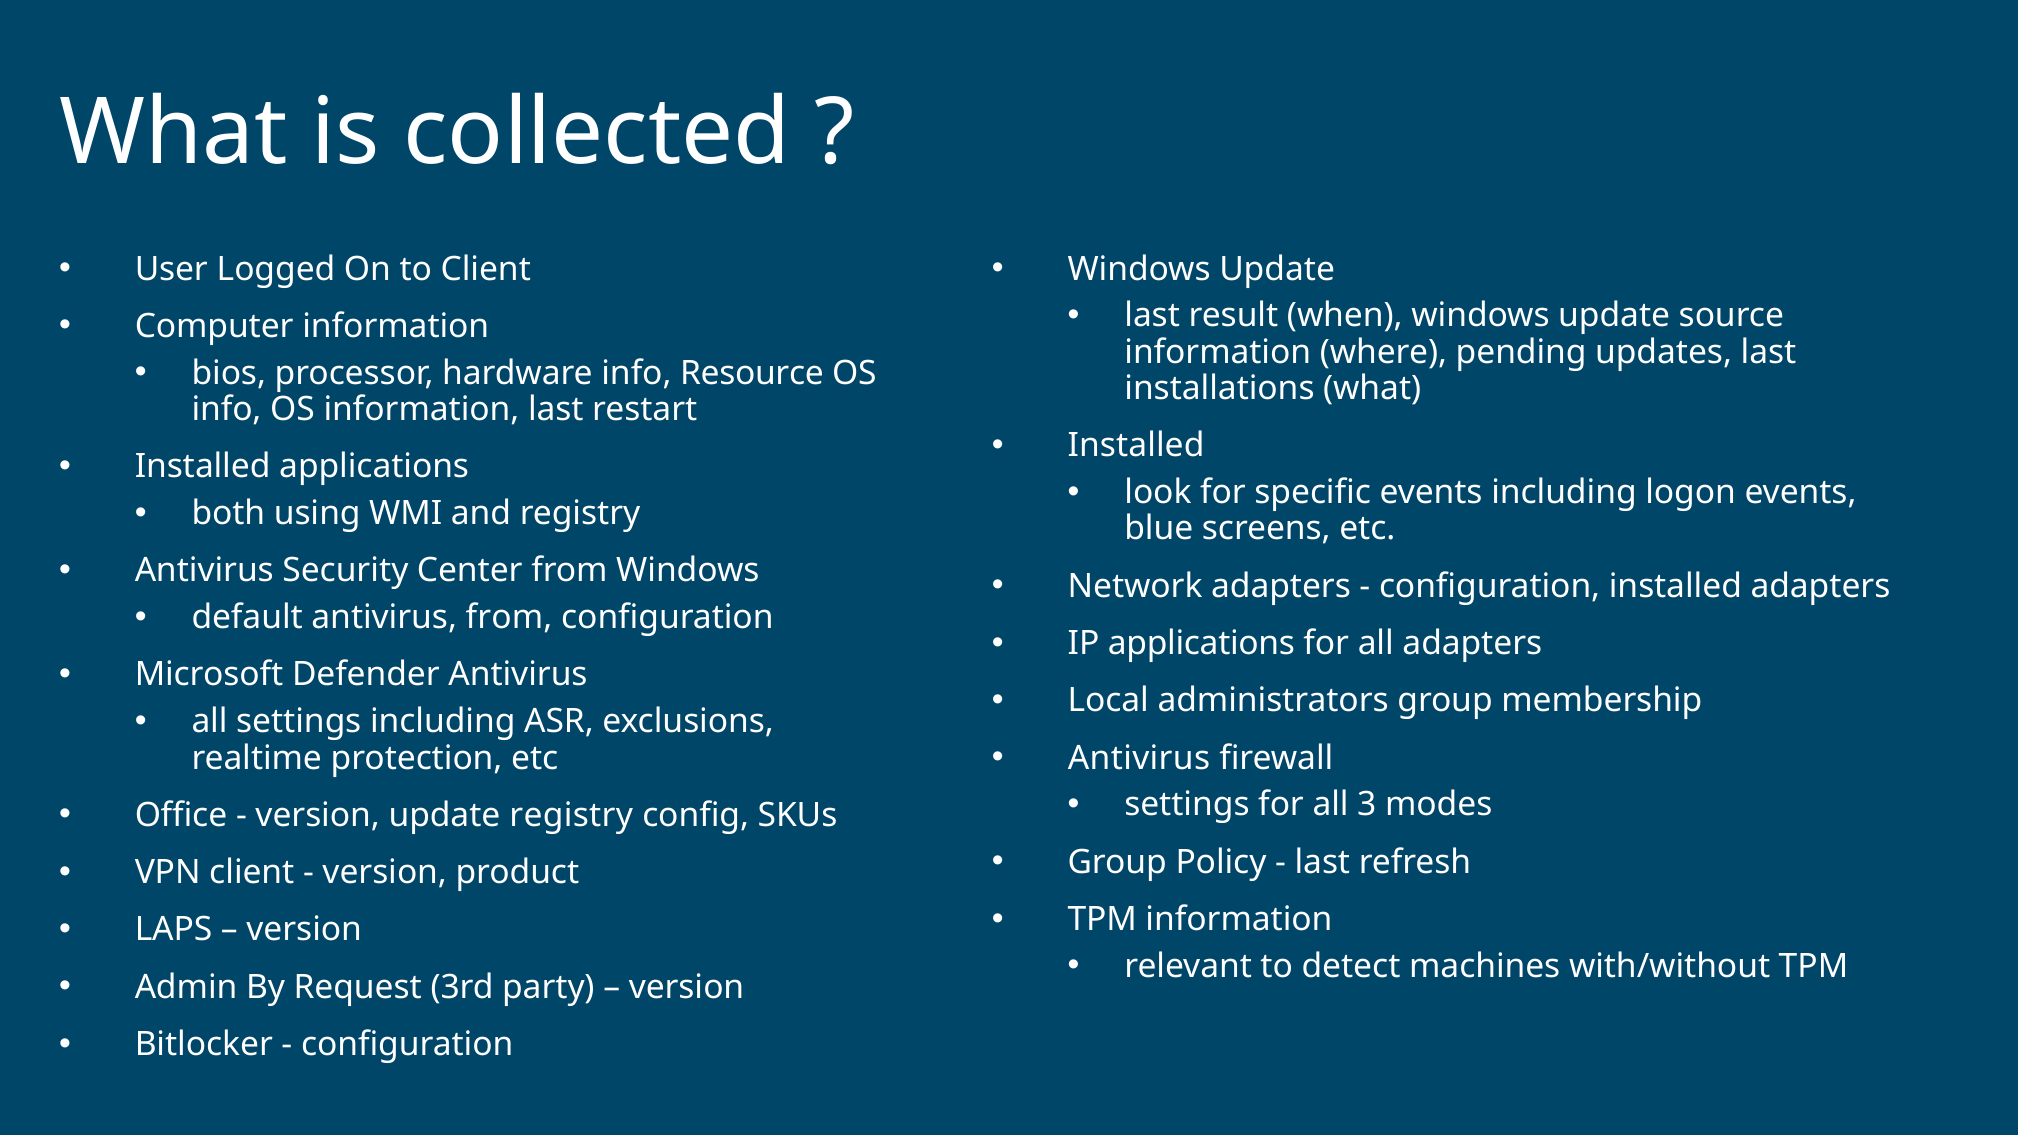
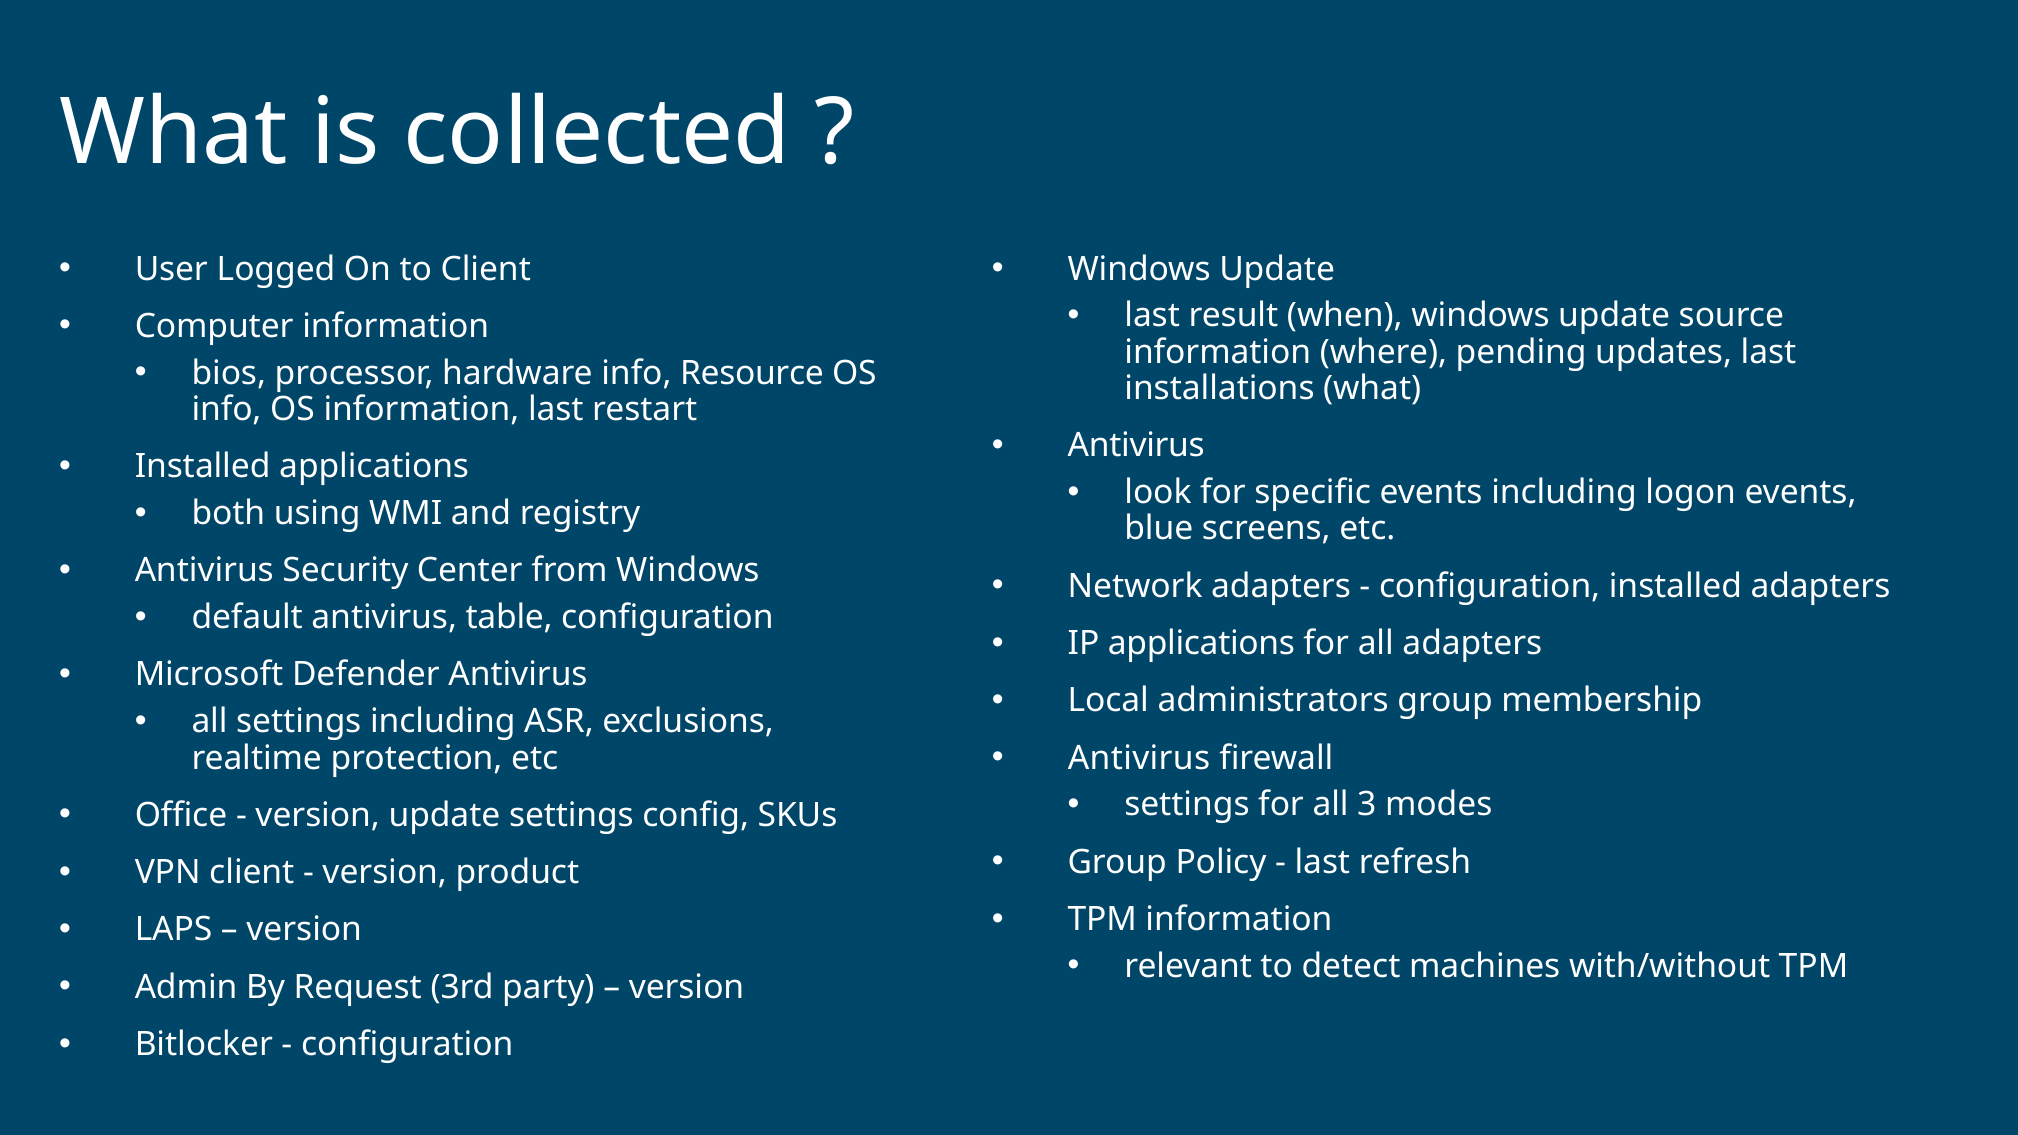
Installed at (1136, 446): Installed -> Antivirus
antivirus from: from -> table
update registry: registry -> settings
